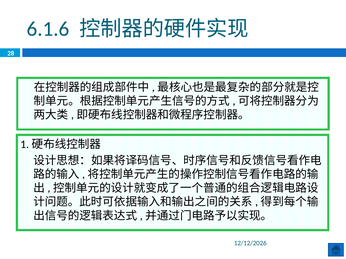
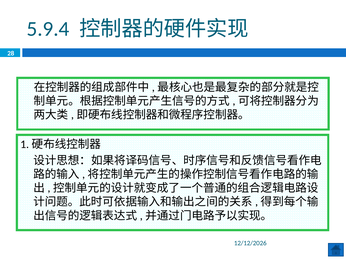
6.1.6: 6.1.6 -> 5.9.4
